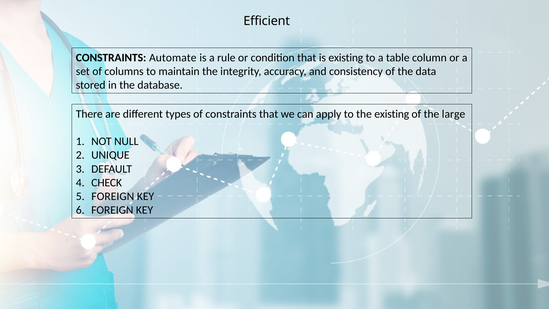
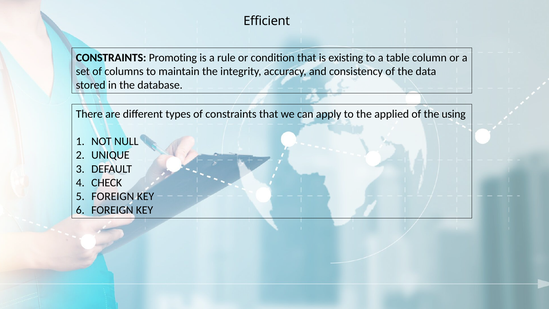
Automate: Automate -> Promoting
the existing: existing -> applied
large: large -> using
